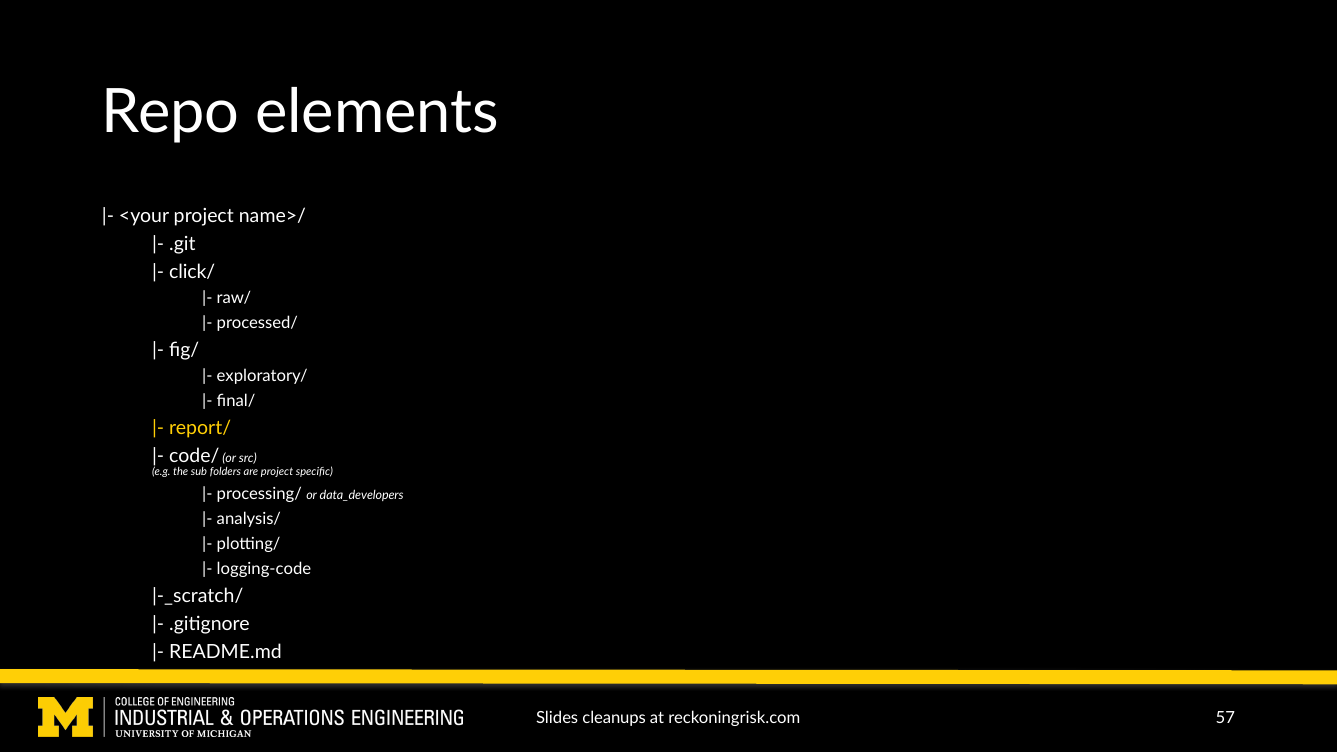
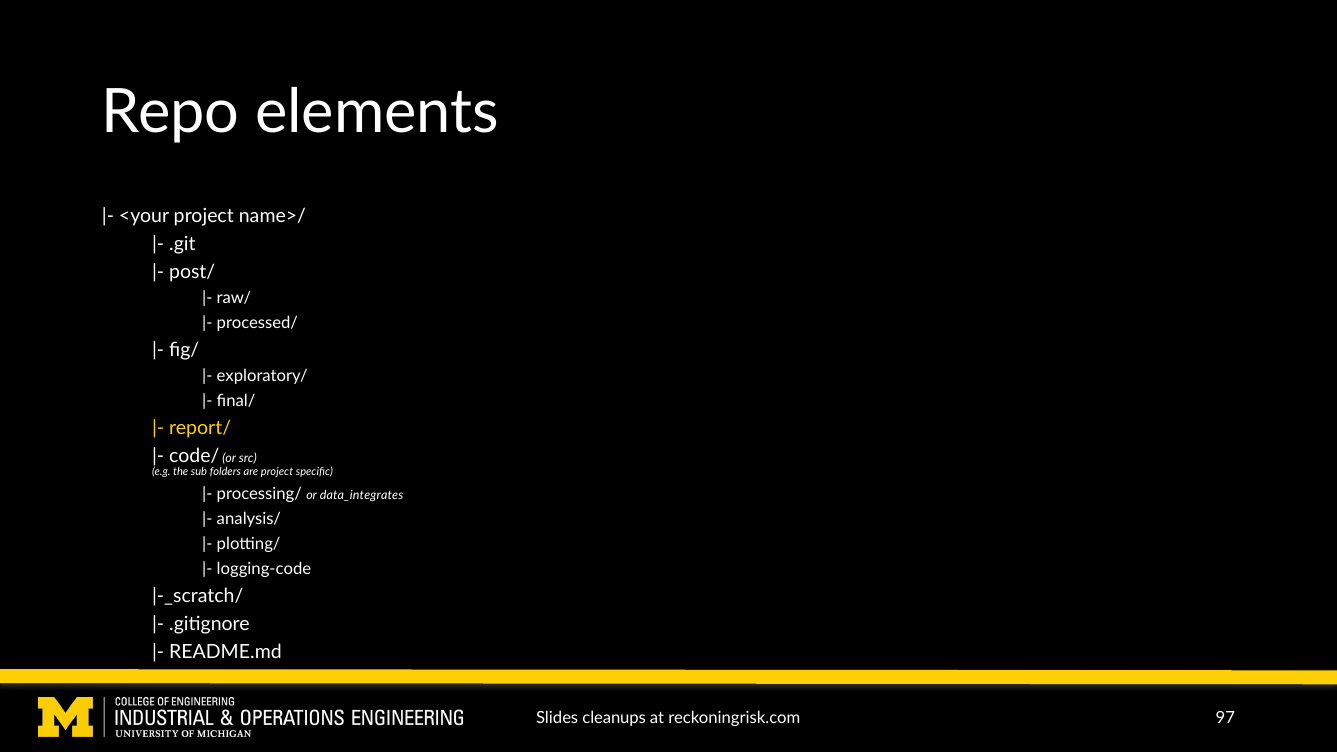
click/: click/ -> post/
data_developers: data_developers -> data_integrates
57: 57 -> 97
